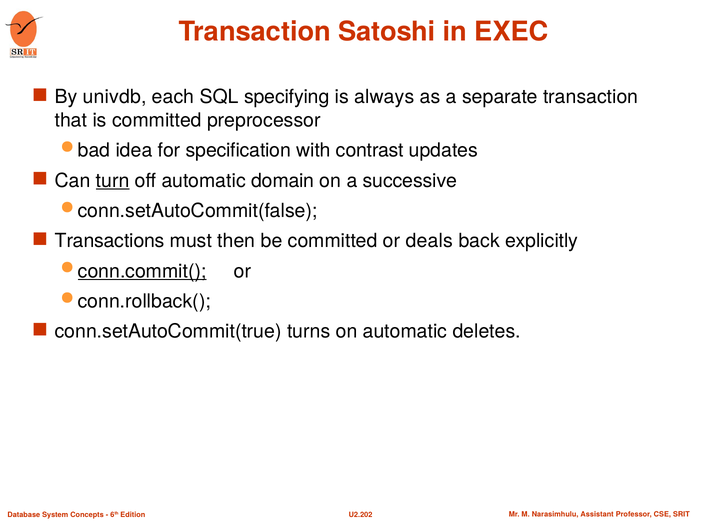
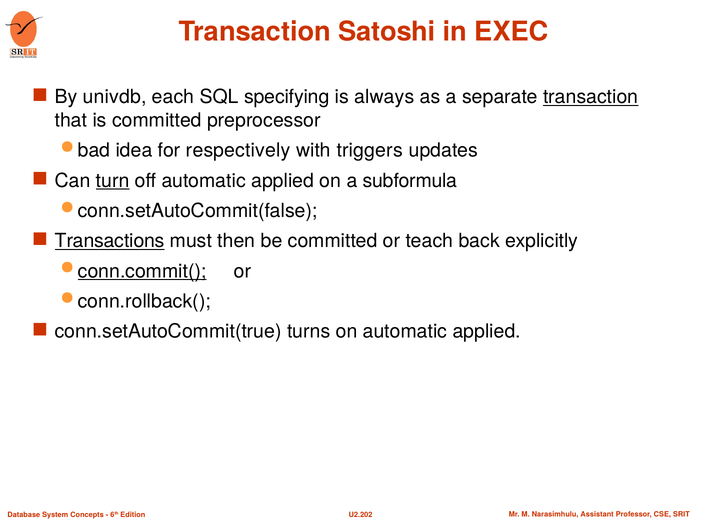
transaction at (591, 97) underline: none -> present
specification: specification -> respectively
contrast: contrast -> triggers
off automatic domain: domain -> applied
successive: successive -> subformula
Transactions underline: none -> present
deals: deals -> teach
on automatic deletes: deletes -> applied
